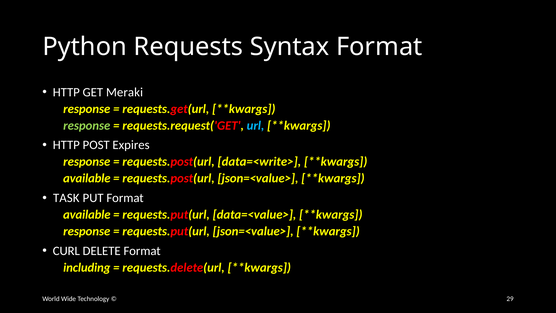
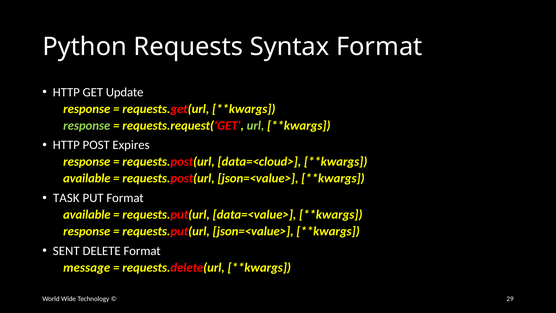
Meraki: Meraki -> Update
url colour: light blue -> light green
data=<write>: data=<write> -> data=<cloud>
CURL: CURL -> SENT
including: including -> message
